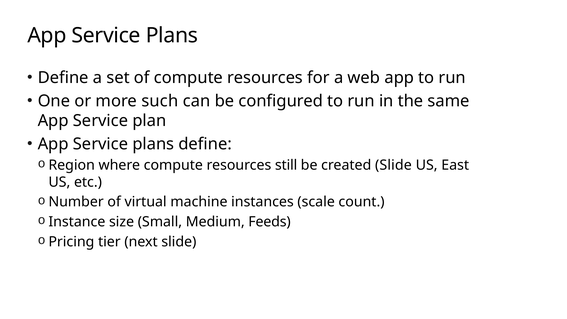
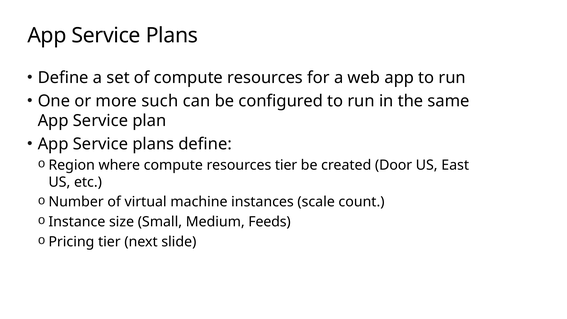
resources still: still -> tier
created Slide: Slide -> Door
